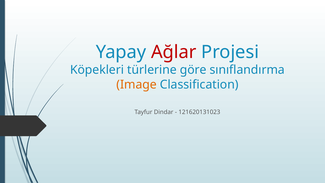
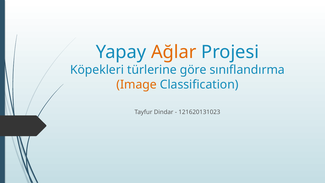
Ağlar colour: red -> orange
